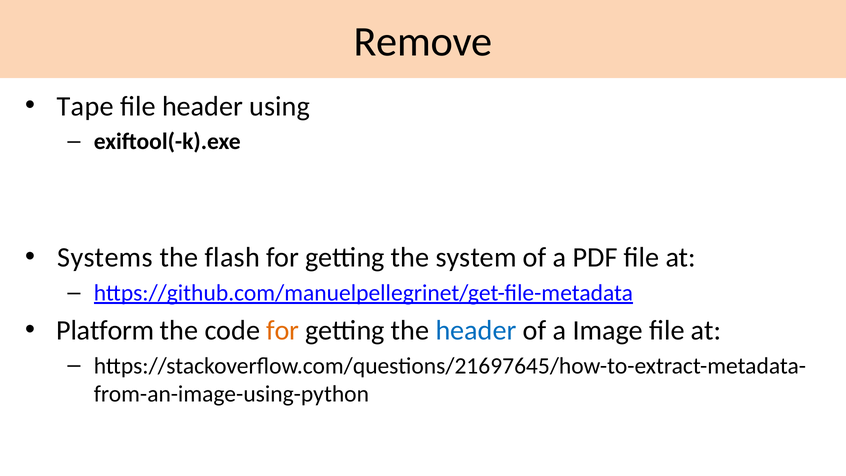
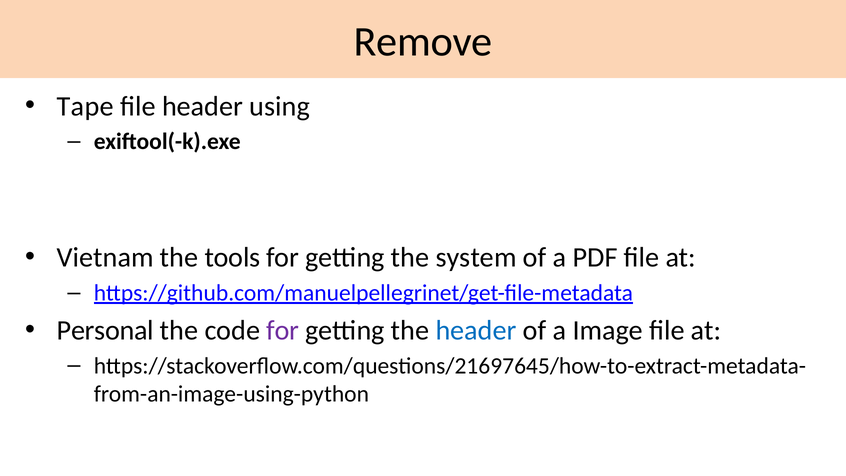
Systems: Systems -> Vietnam
flash: flash -> tools
Platform: Platform -> Personal
for at (283, 330) colour: orange -> purple
